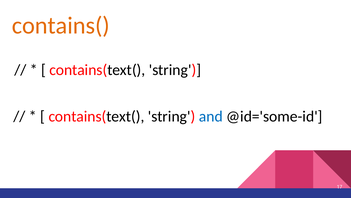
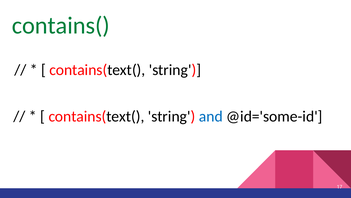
contains( colour: orange -> green
